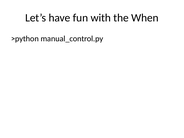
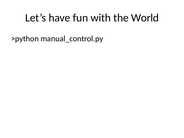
When: When -> World
